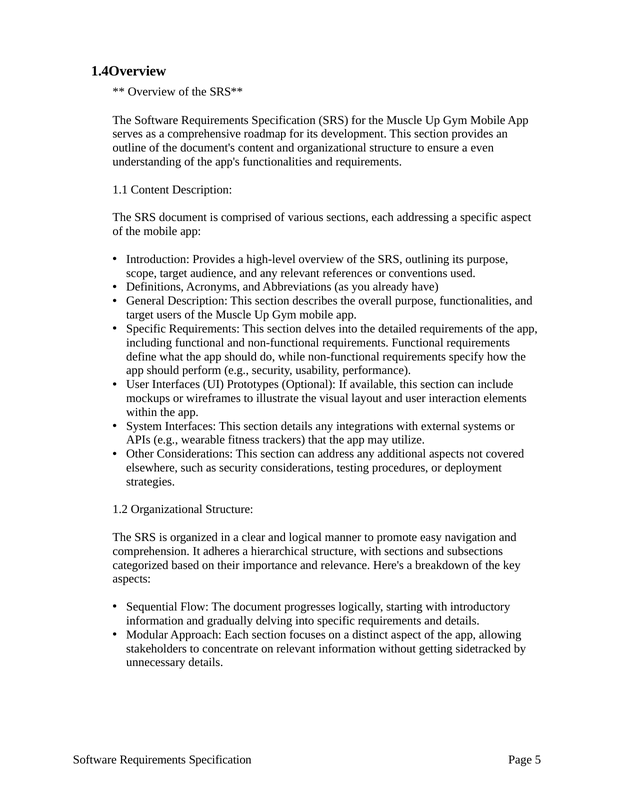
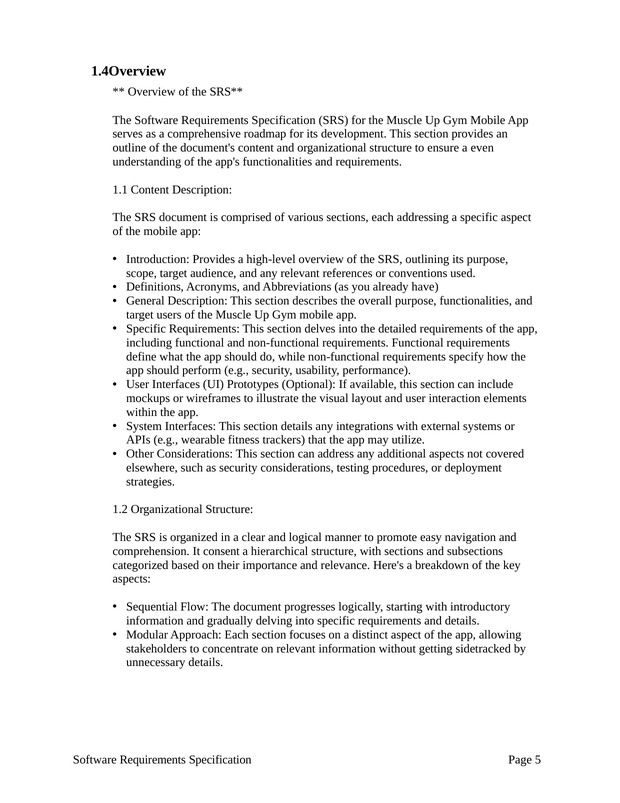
adheres: adheres -> consent
